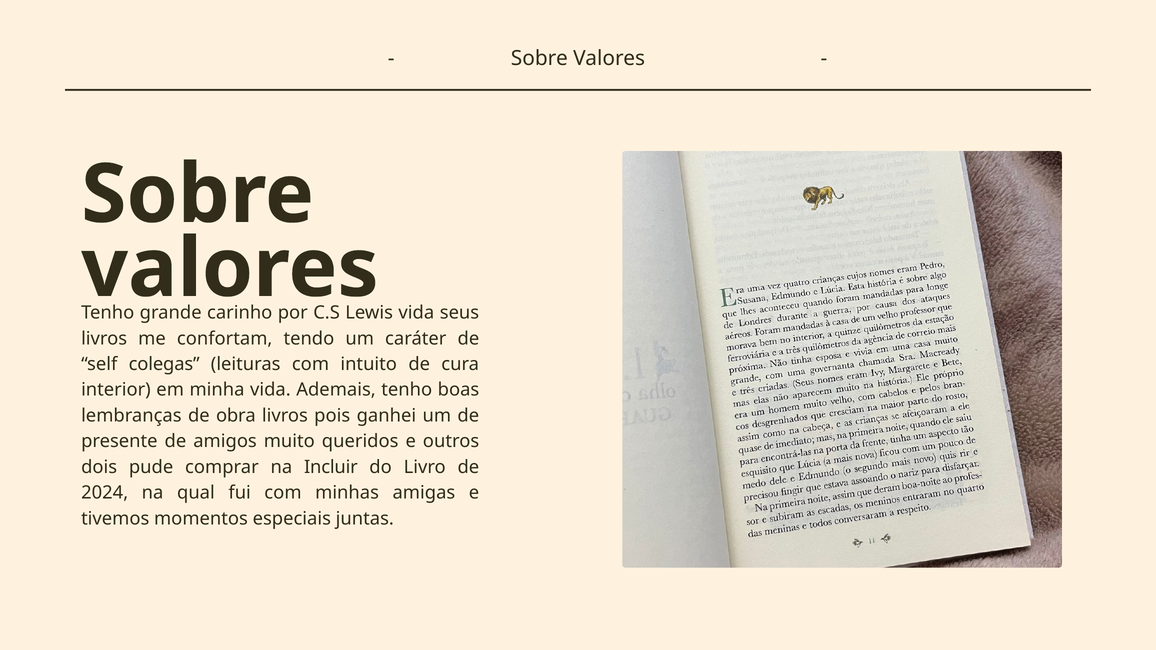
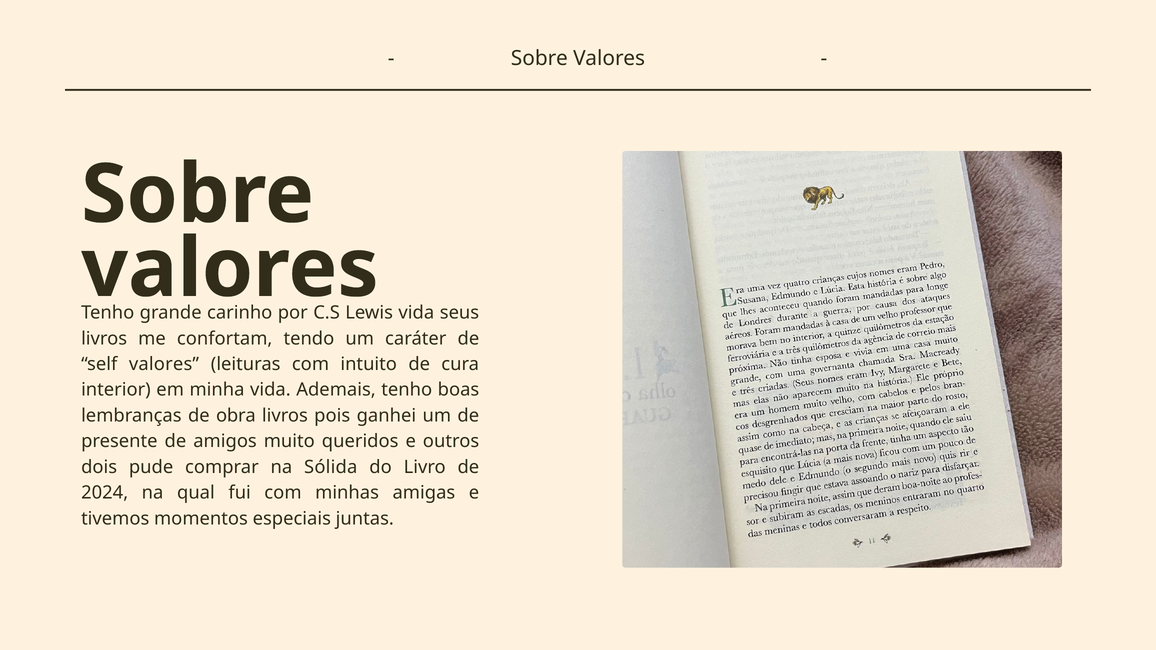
self colegas: colegas -> valores
Incluir: Incluir -> Sólida
